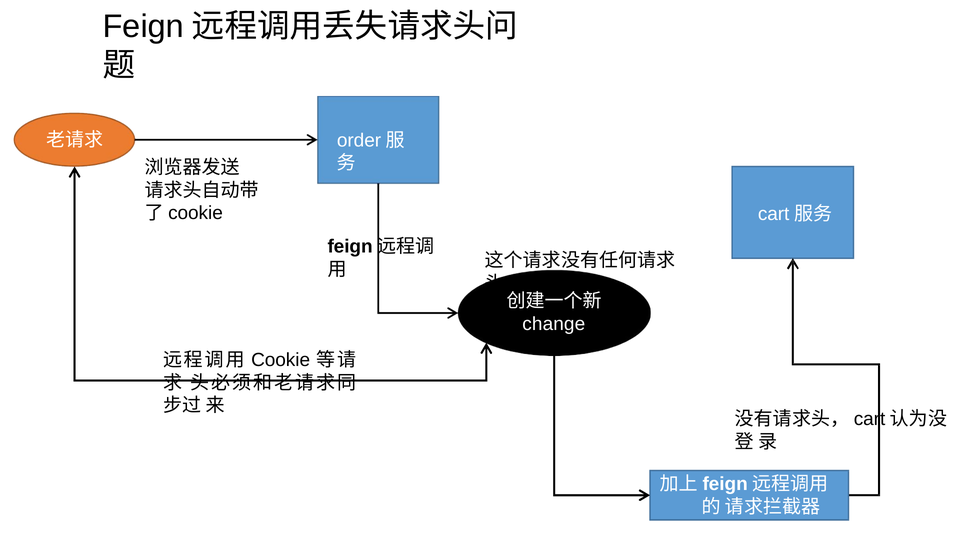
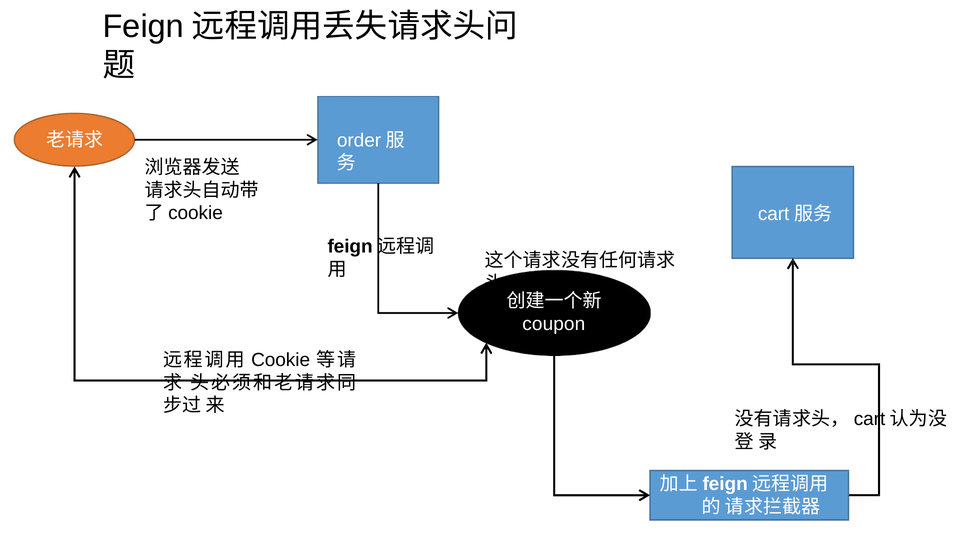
change: change -> coupon
